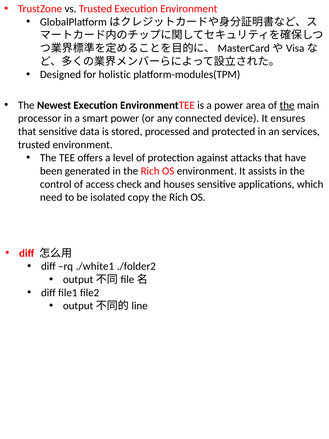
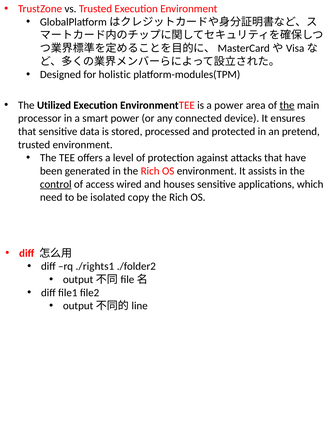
Newest: Newest -> Utilized
services: services -> pretend
control underline: none -> present
check: check -> wired
./white1: ./white1 -> ./rights1
